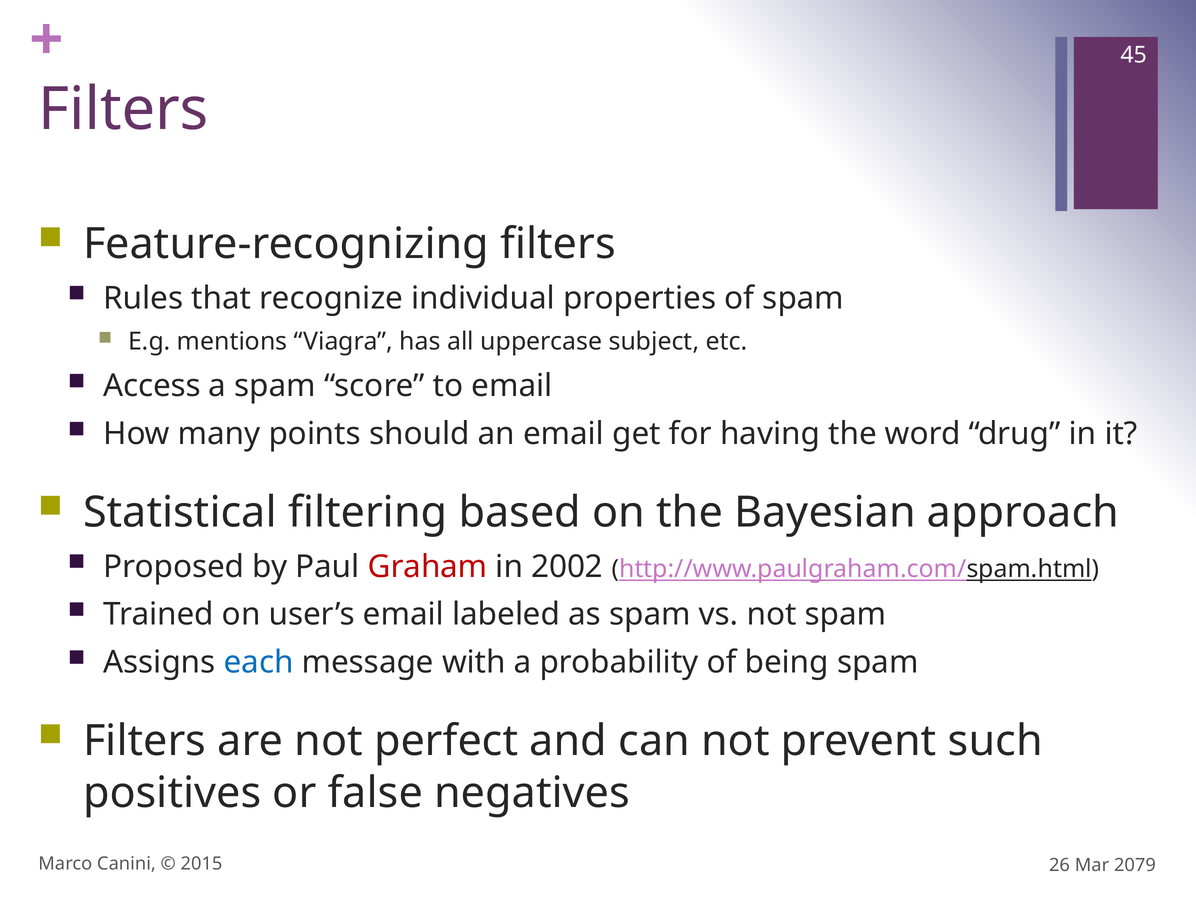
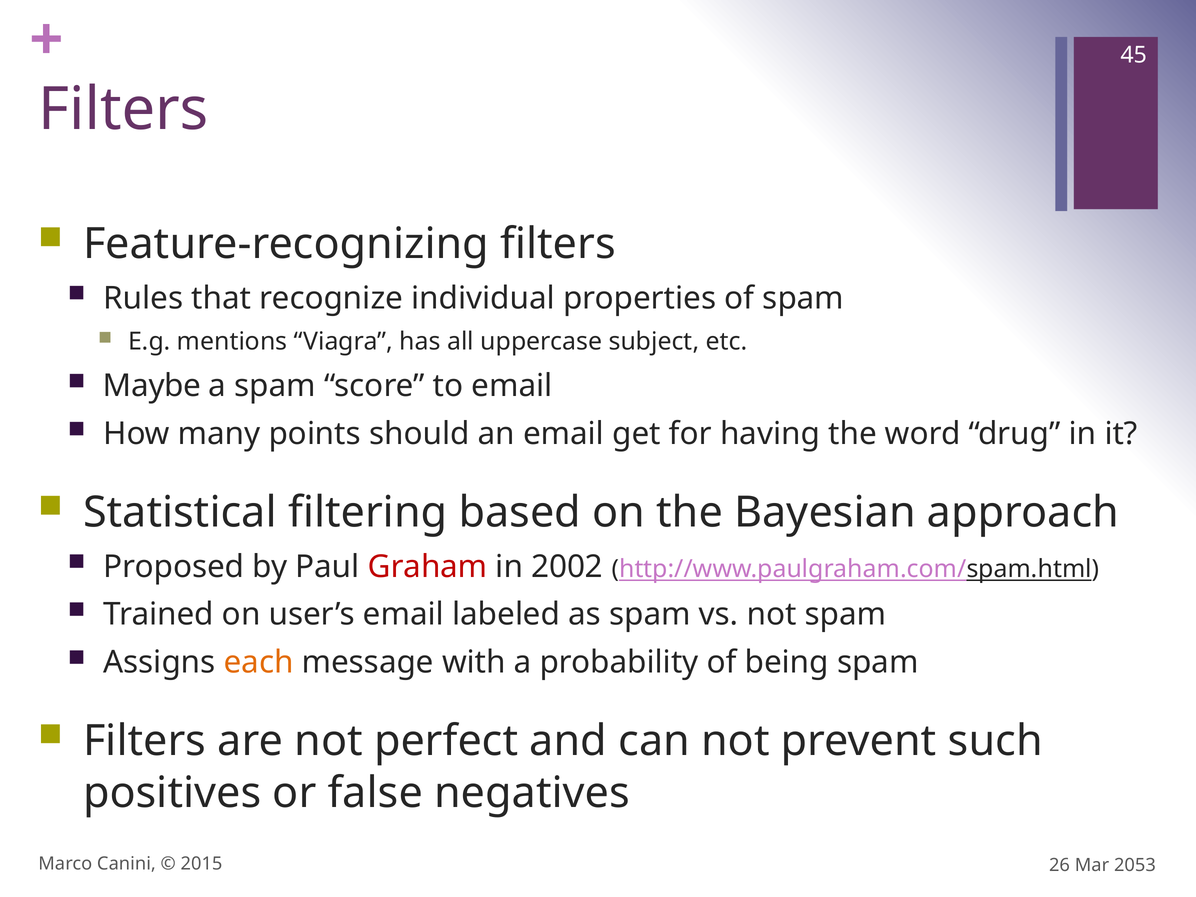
Access: Access -> Maybe
each colour: blue -> orange
2079: 2079 -> 2053
